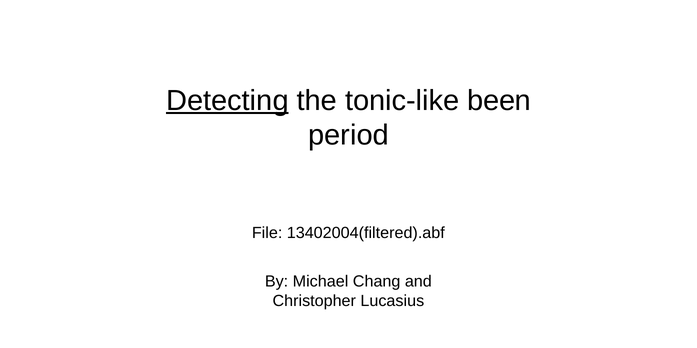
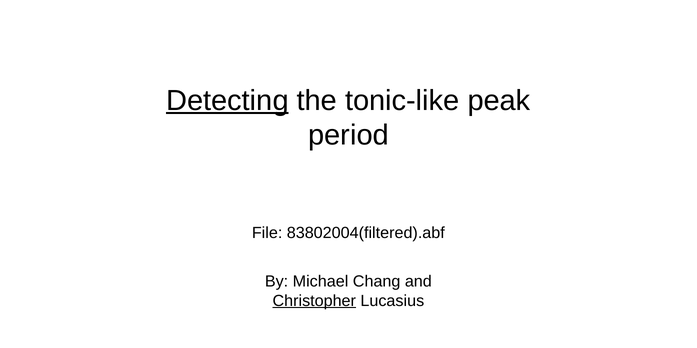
been: been -> peak
13402004(filtered).abf: 13402004(filtered).abf -> 83802004(filtered).abf
Christopher underline: none -> present
